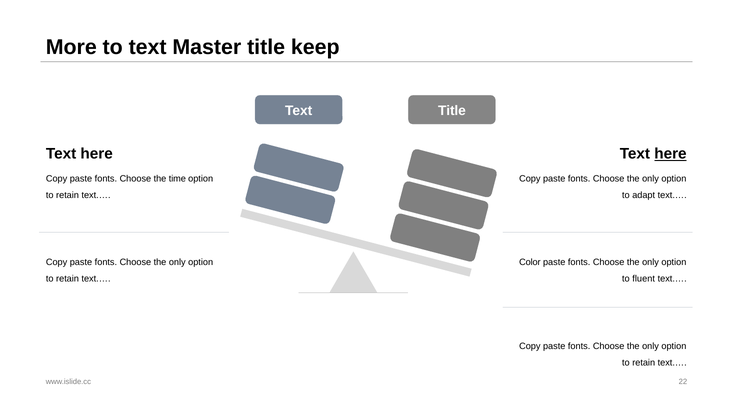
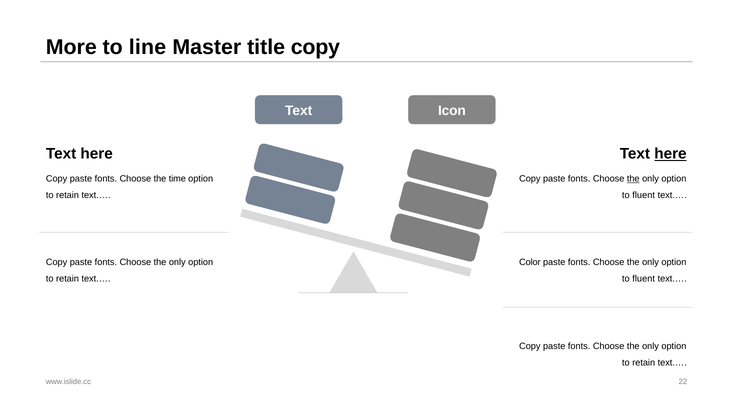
to text: text -> line
title keep: keep -> copy
Text Title: Title -> Icon
the at (633, 179) underline: none -> present
adapt at (644, 195): adapt -> fluent
